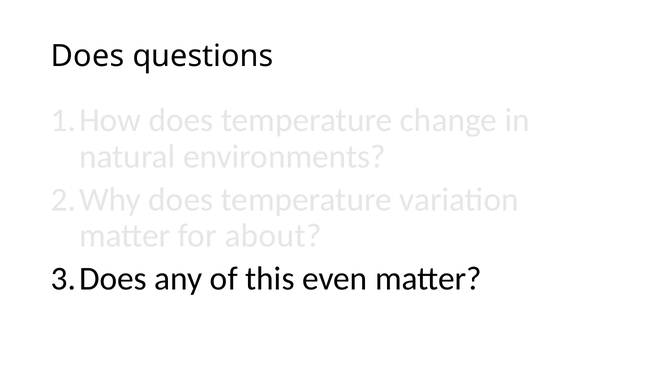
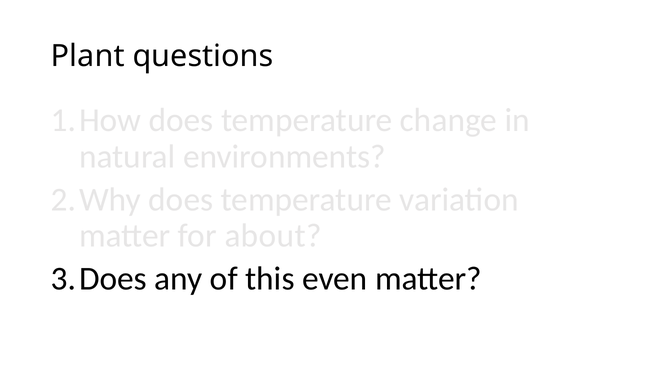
Does at (88, 56): Does -> Plant
